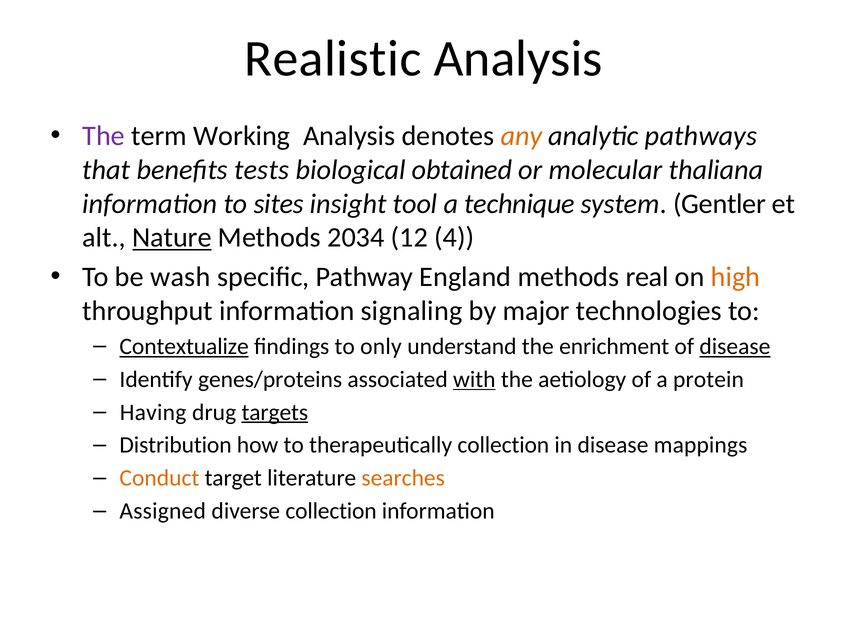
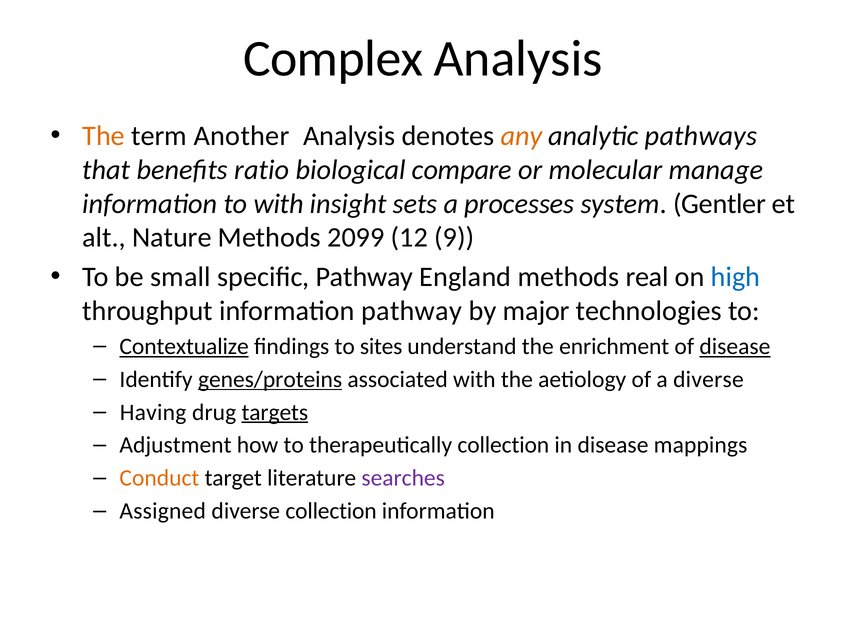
Realistic: Realistic -> Complex
The at (104, 136) colour: purple -> orange
Working: Working -> Another
tests: tests -> ratio
obtained: obtained -> compare
thaliana: thaliana -> manage
to sites: sites -> with
tool: tool -> sets
technique: technique -> processes
Nature underline: present -> none
2034: 2034 -> 2099
4: 4 -> 9
wash: wash -> small
high colour: orange -> blue
information signaling: signaling -> pathway
only: only -> sites
genes/proteins underline: none -> present
with at (474, 380) underline: present -> none
a protein: protein -> diverse
Distribution: Distribution -> Adjustment
searches colour: orange -> purple
